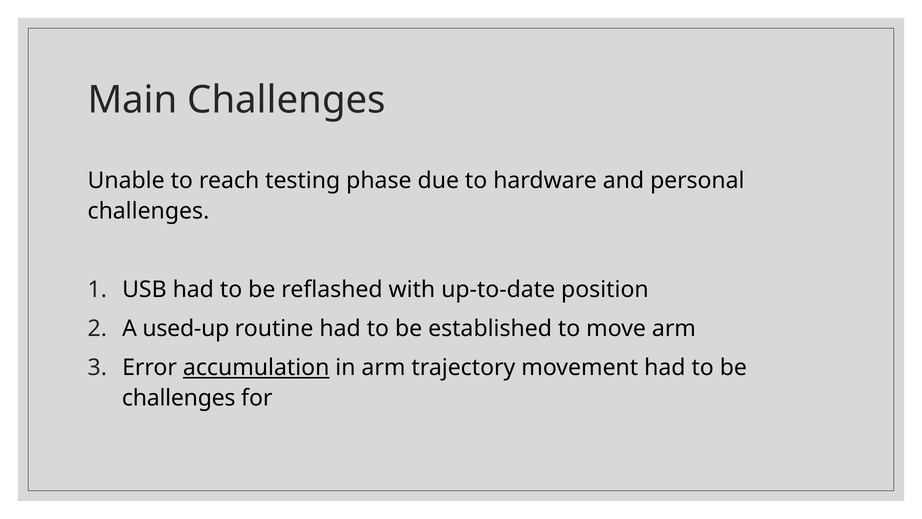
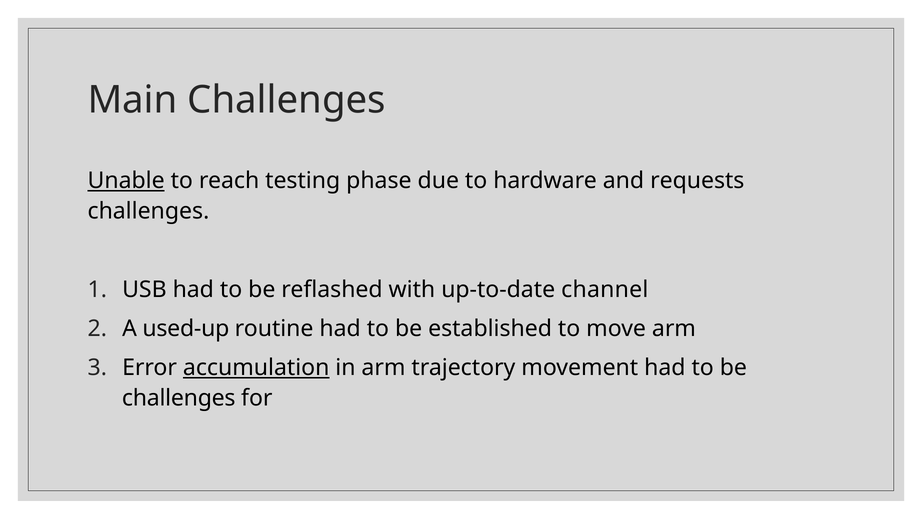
Unable underline: none -> present
personal: personal -> requests
position: position -> channel
